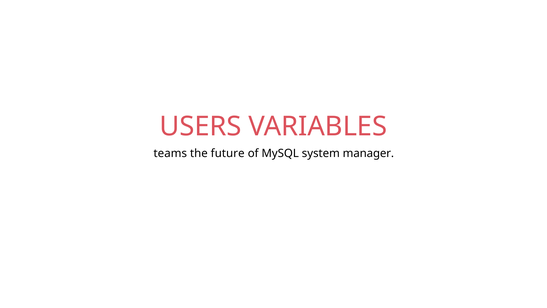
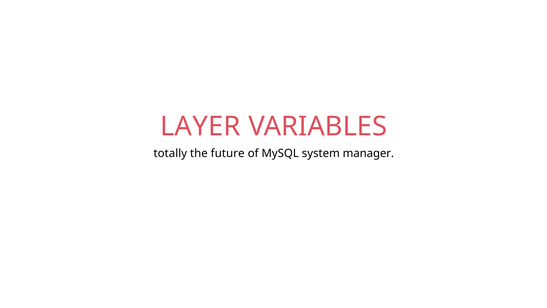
USERS: USERS -> LAYER
teams: teams -> totally
